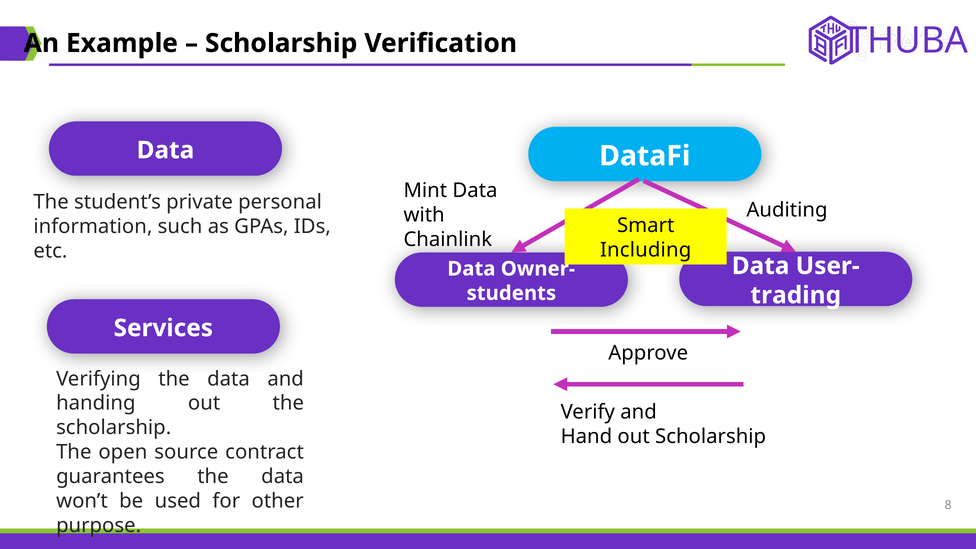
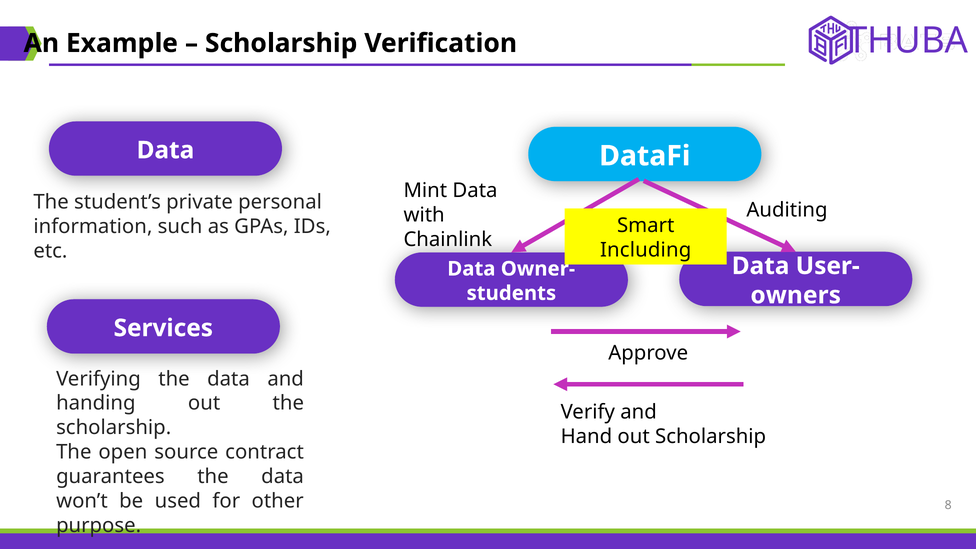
trading: trading -> owners
